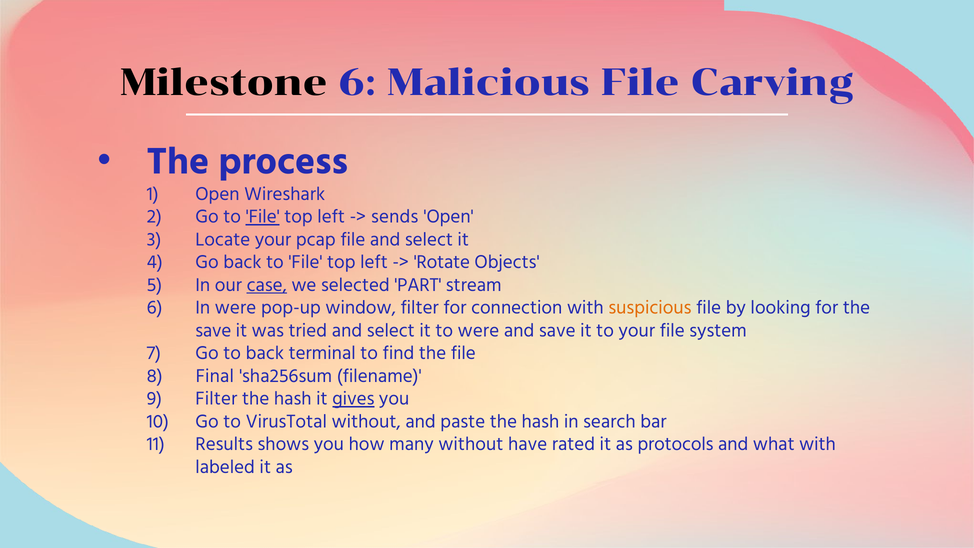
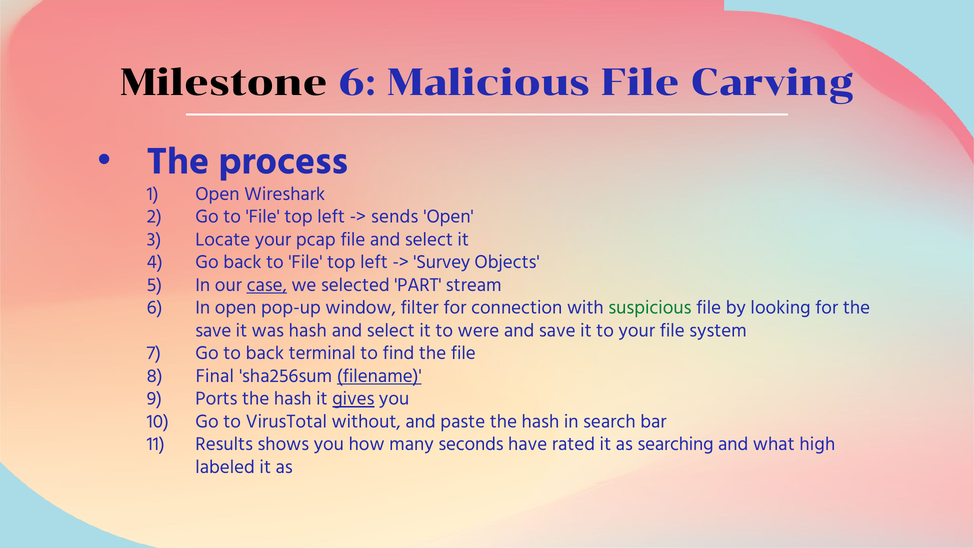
File at (263, 217) underline: present -> none
Rotate: Rotate -> Survey
In were: were -> open
suspicious colour: orange -> green
was tried: tried -> hash
filename underline: none -> present
Filter at (216, 399): Filter -> Ports
many without: without -> seconds
protocols: protocols -> searching
what with: with -> high
